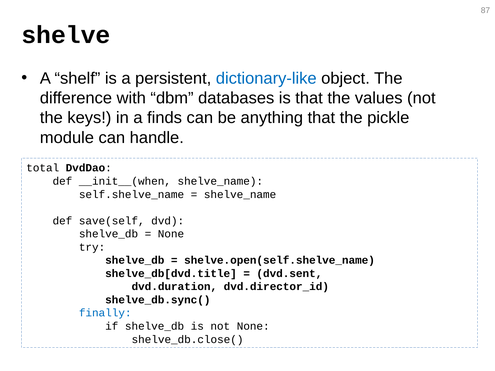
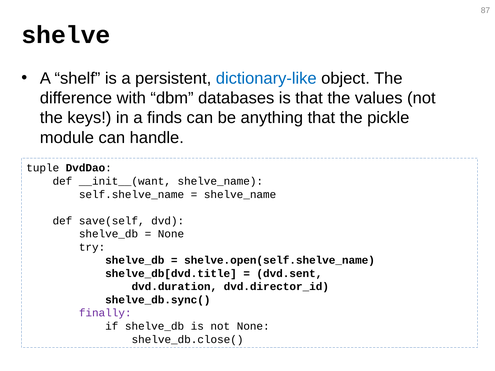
total: total -> tuple
__init__(when: __init__(when -> __init__(want
finally colour: blue -> purple
